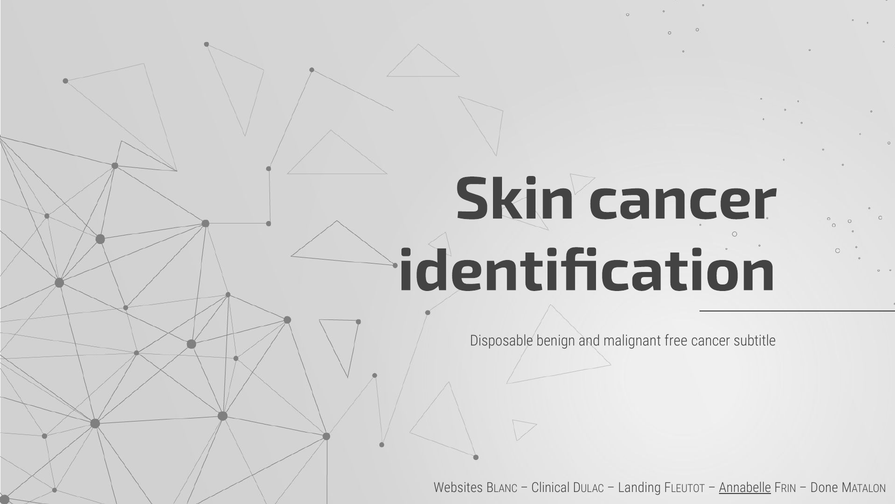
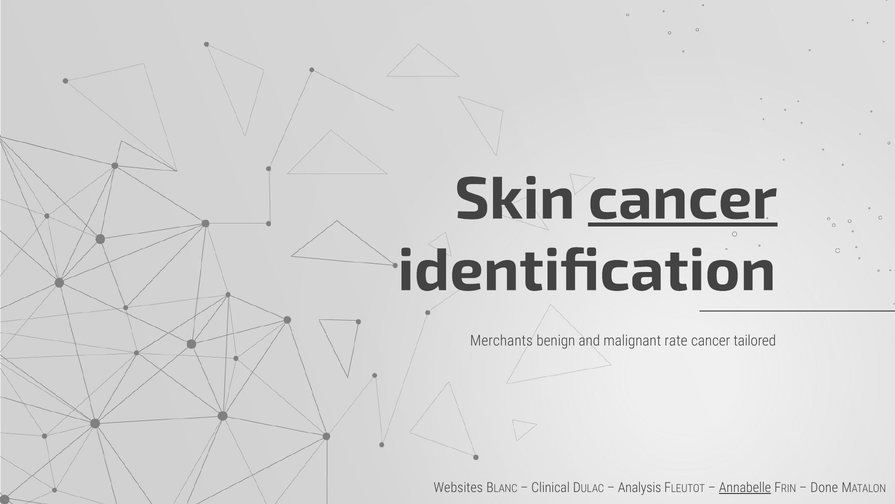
cancer at (683, 199) underline: none -> present
Disposable: Disposable -> Merchants
free: free -> rate
subtitle: subtitle -> tailored
Landing: Landing -> Analysis
